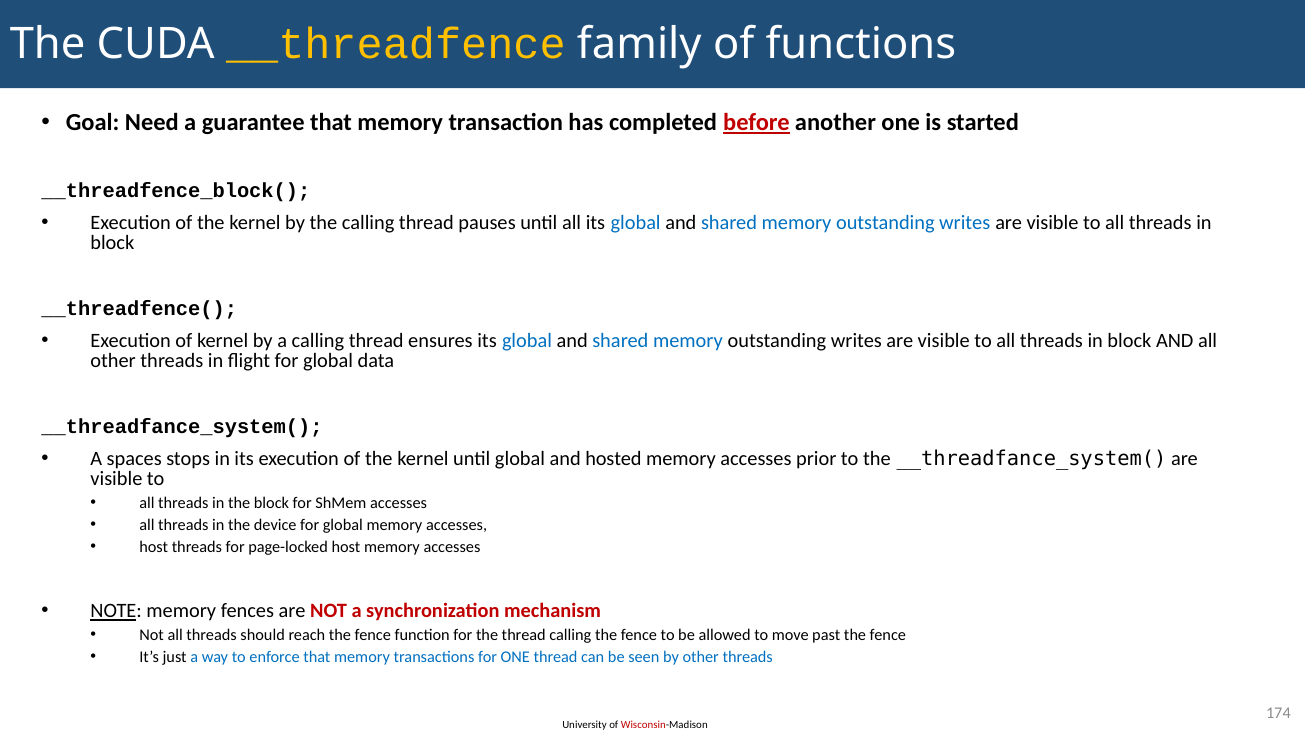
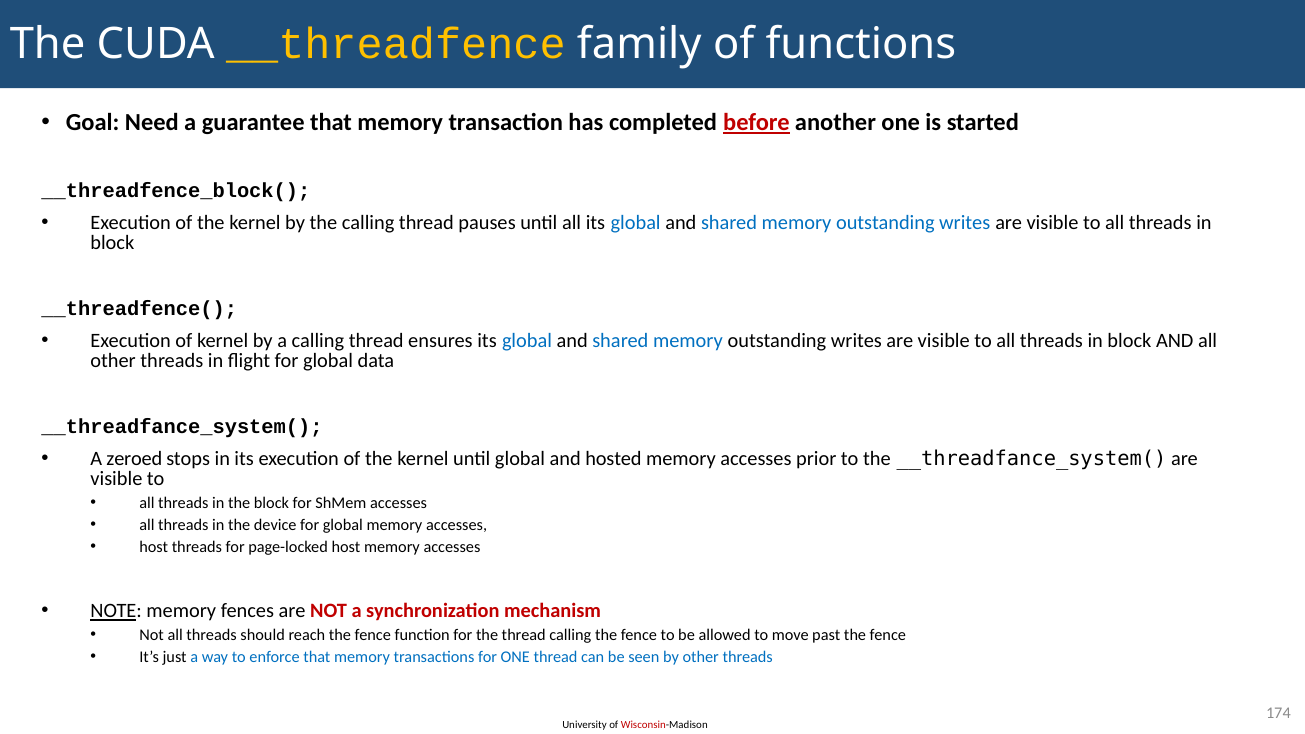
spaces: spaces -> zeroed
